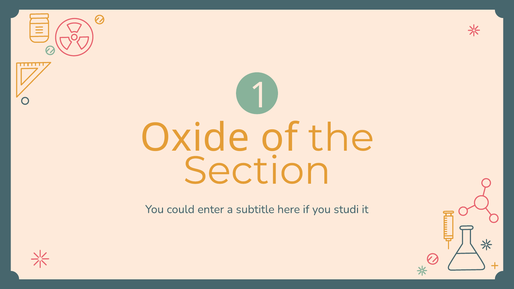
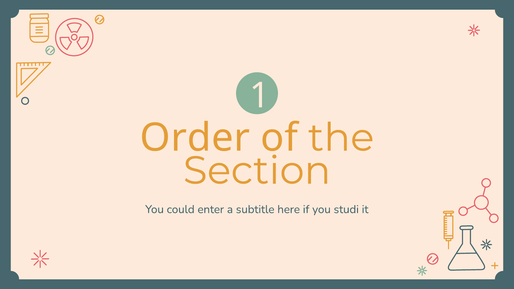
Oxide: Oxide -> Order
